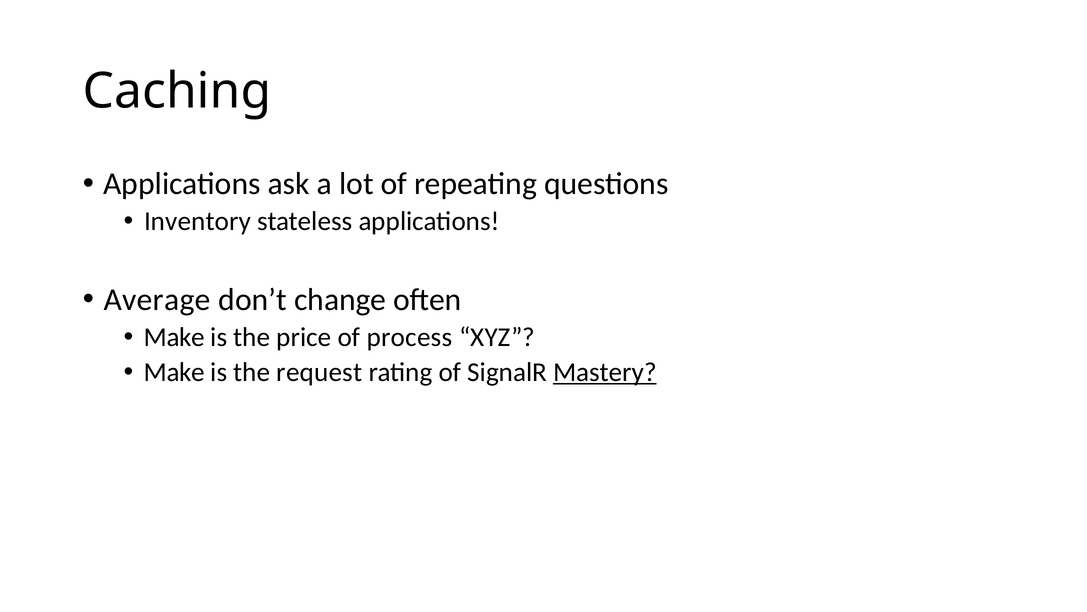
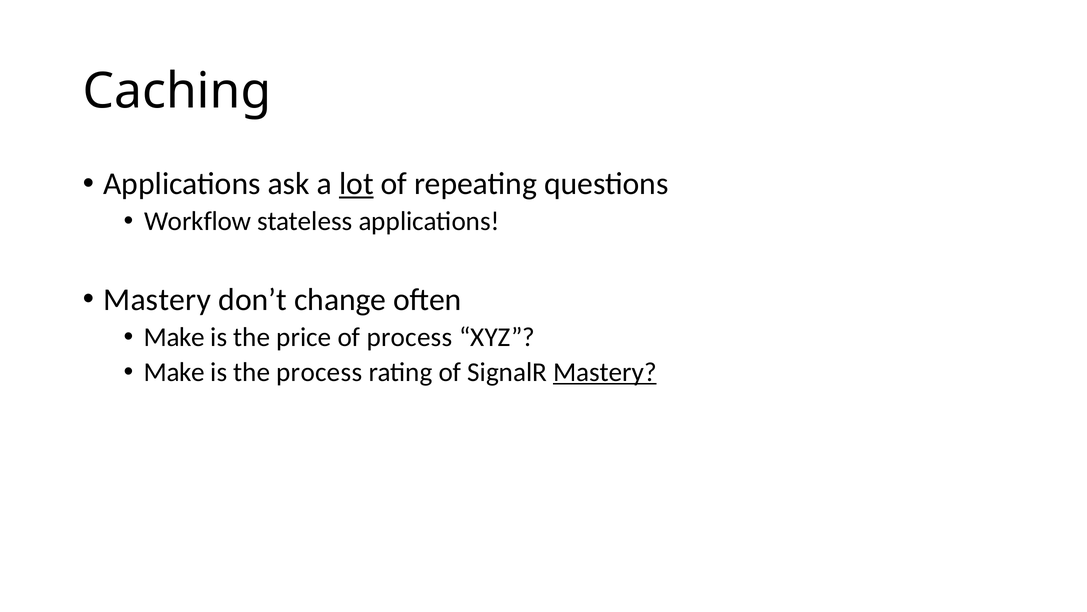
lot underline: none -> present
Inventory: Inventory -> Workflow
Average at (157, 299): Average -> Mastery
the request: request -> process
